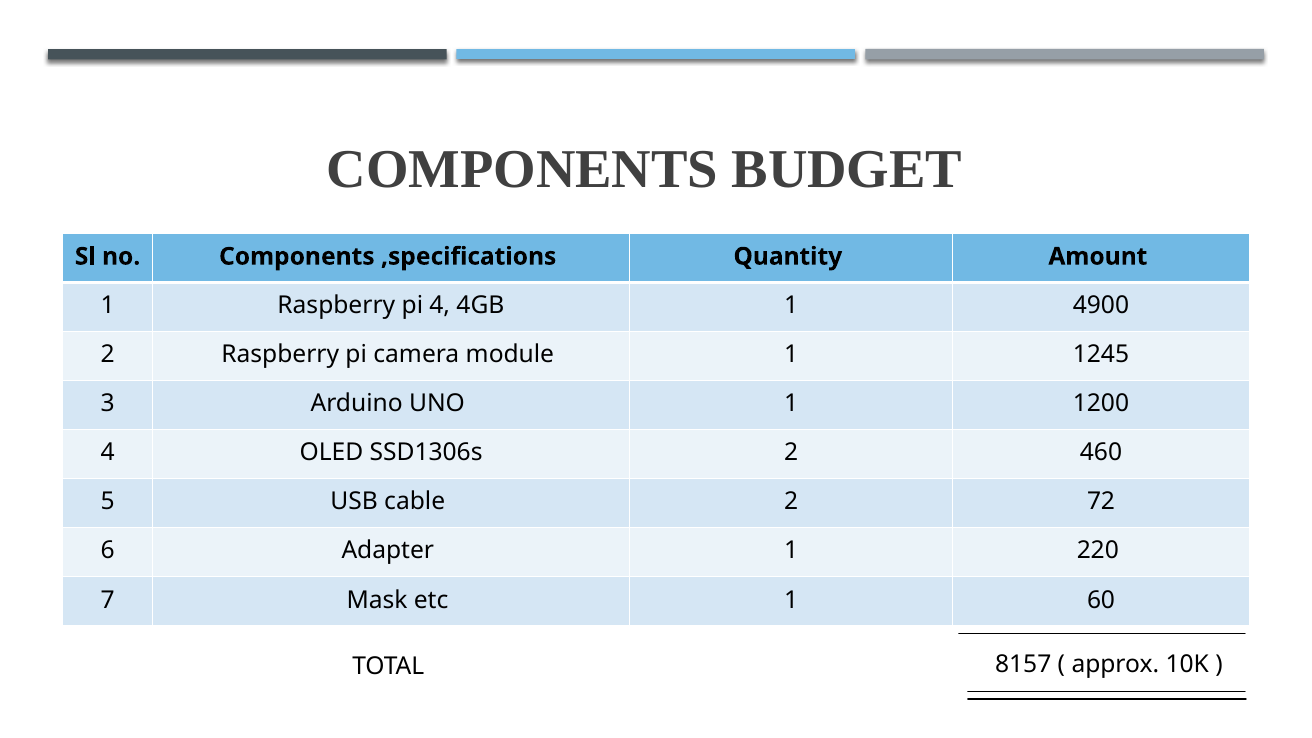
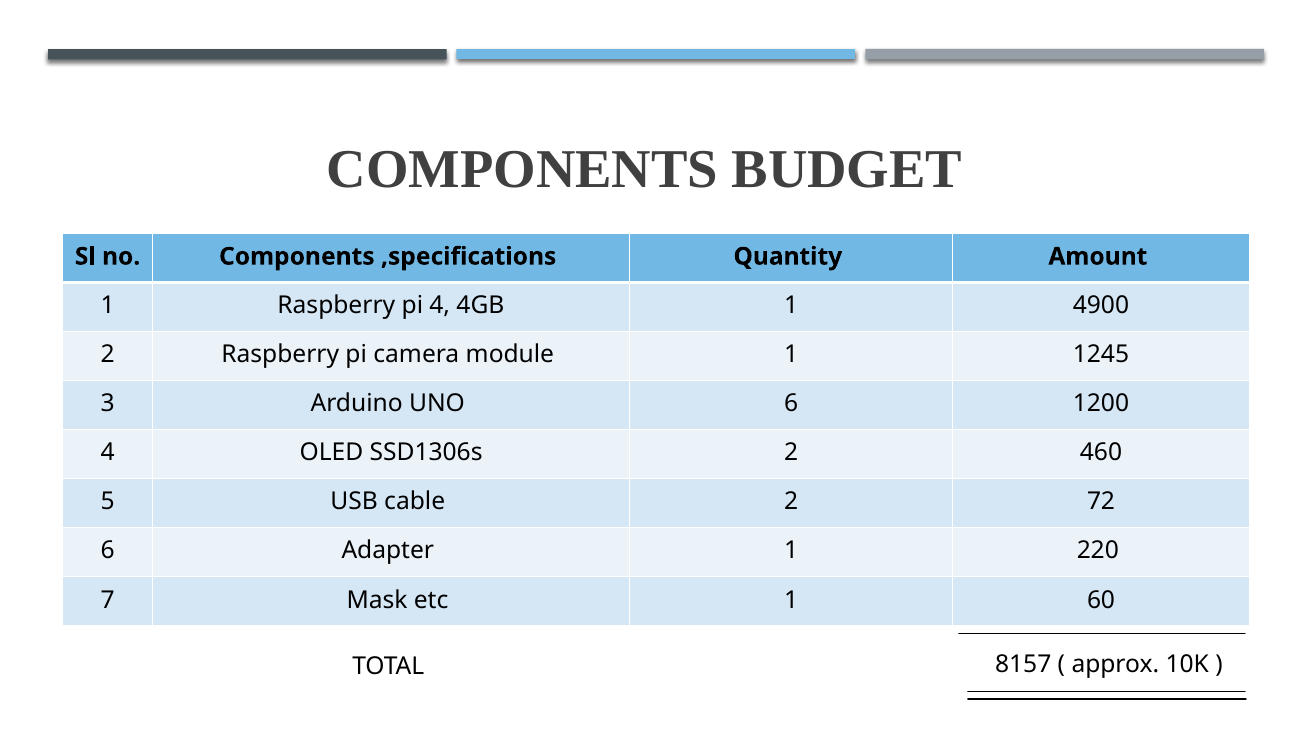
UNO 1: 1 -> 6
